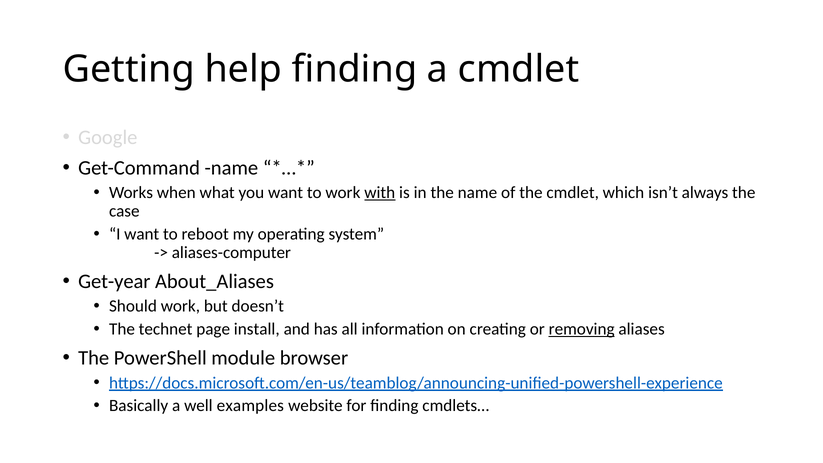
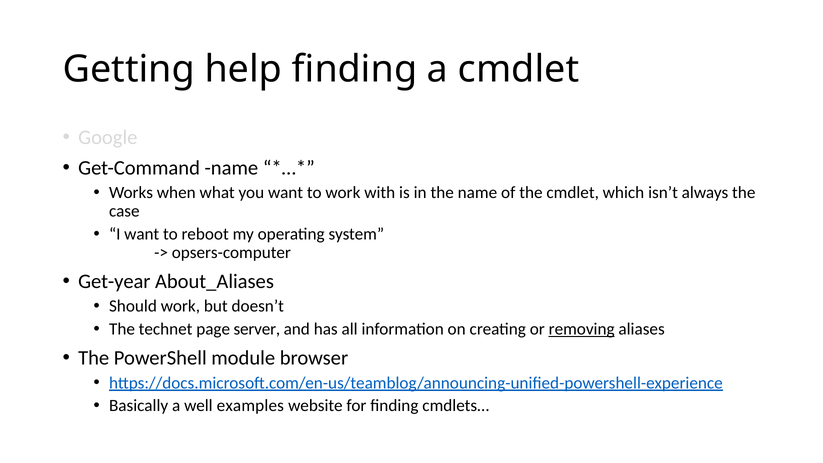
with underline: present -> none
aliases-computer: aliases-computer -> opsers-computer
install: install -> server
